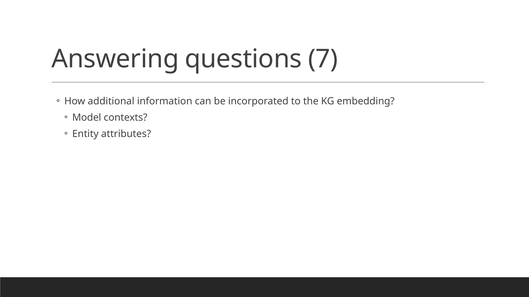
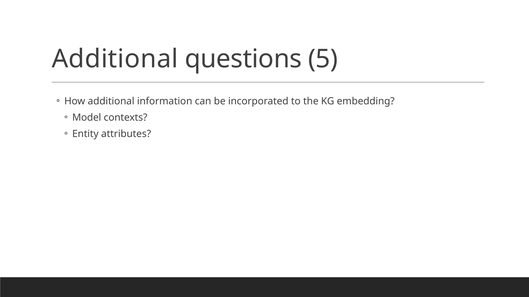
Answering at (115, 59): Answering -> Additional
7: 7 -> 5
